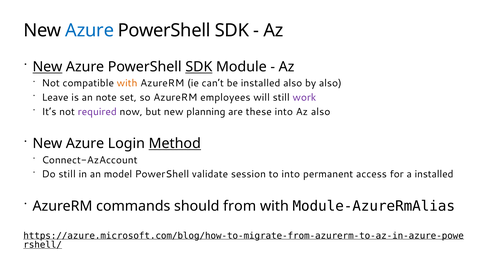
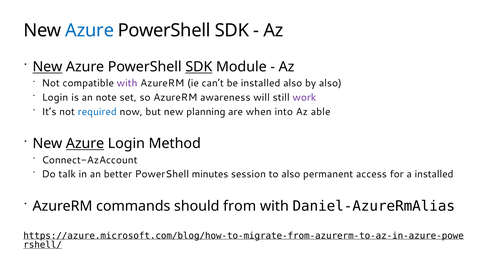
with at (127, 83) colour: orange -> purple
Leave at (55, 98): Leave -> Login
employees: employees -> awareness
required colour: purple -> blue
these: these -> when
Az also: also -> able
Azure at (85, 144) underline: none -> present
Method underline: present -> none
Do still: still -> talk
model: model -> better
validate: validate -> minutes
to into: into -> also
Module-AzureRmAlias: Module-AzureRmAlias -> Daniel-AzureRmAlias
